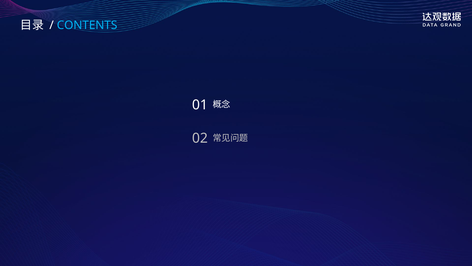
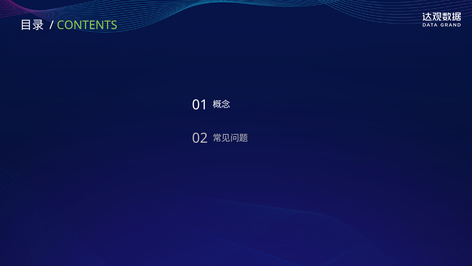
CONTENTS colour: light blue -> light green
